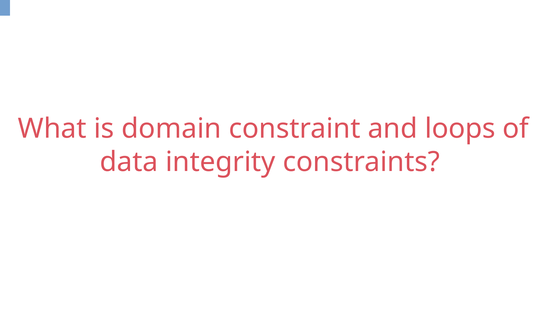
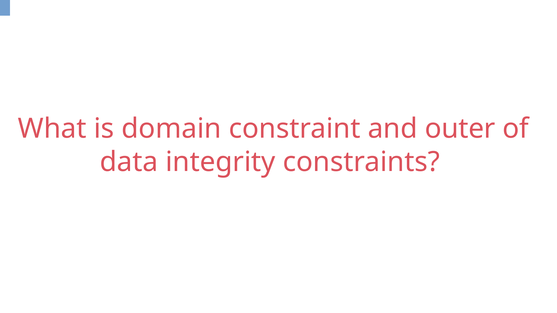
loops: loops -> outer
